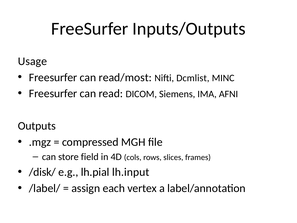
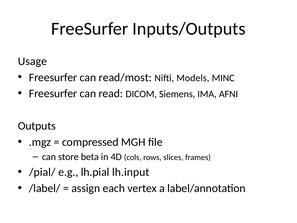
Dcmlist: Dcmlist -> Models
field: field -> beta
/disk/: /disk/ -> /pial/
